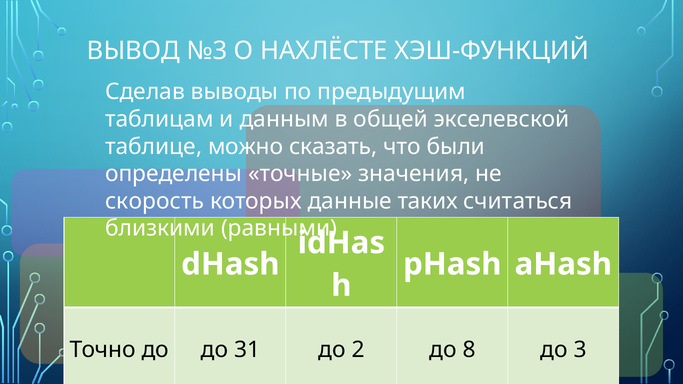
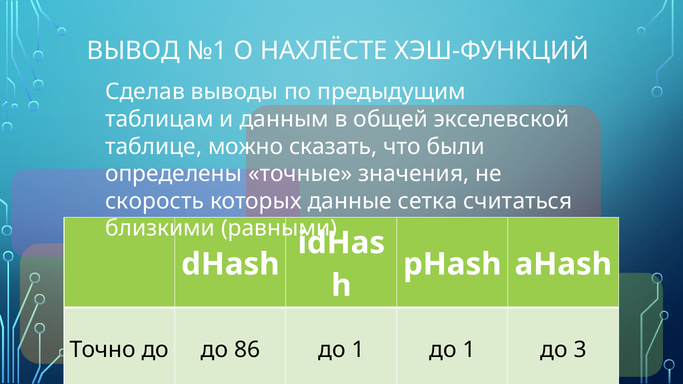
№3: №3 -> №1
таких: таких -> сетка
31: 31 -> 86
2 at (358, 350): 2 -> 1
8 at (469, 350): 8 -> 1
